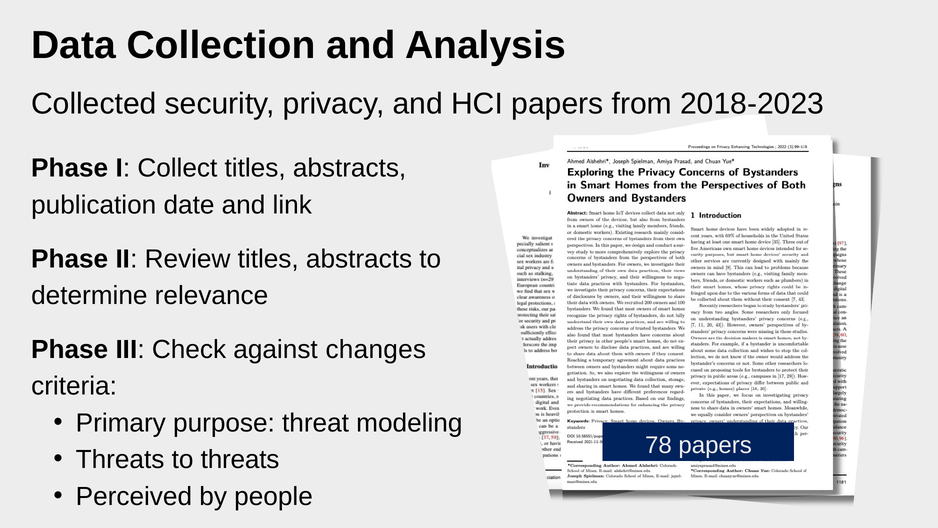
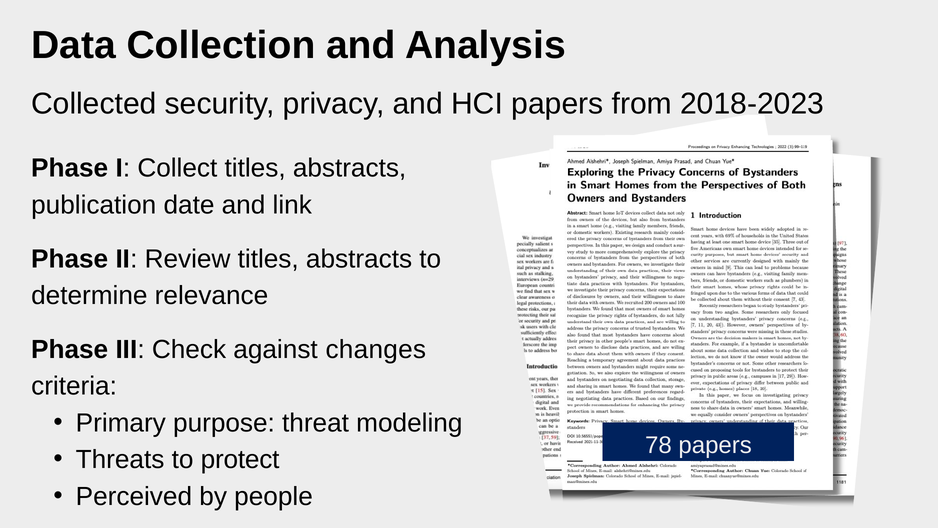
to threats: threats -> protect
